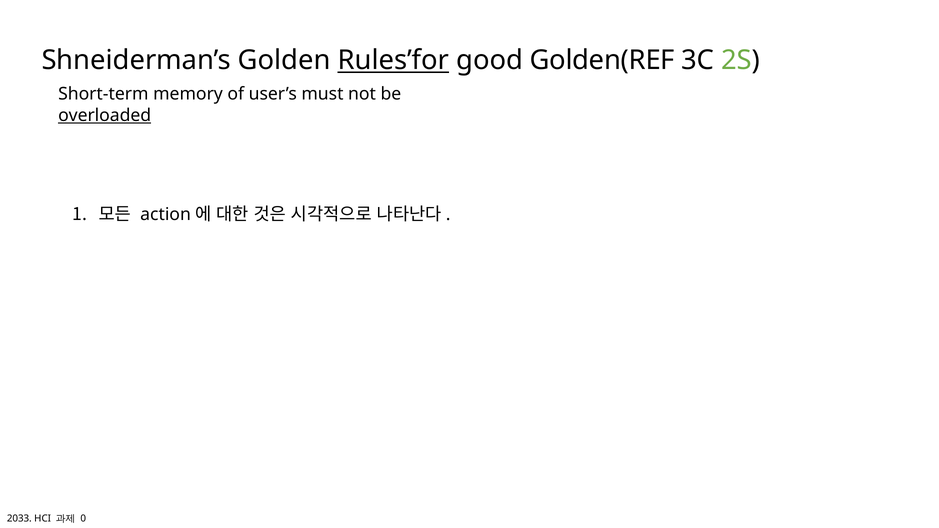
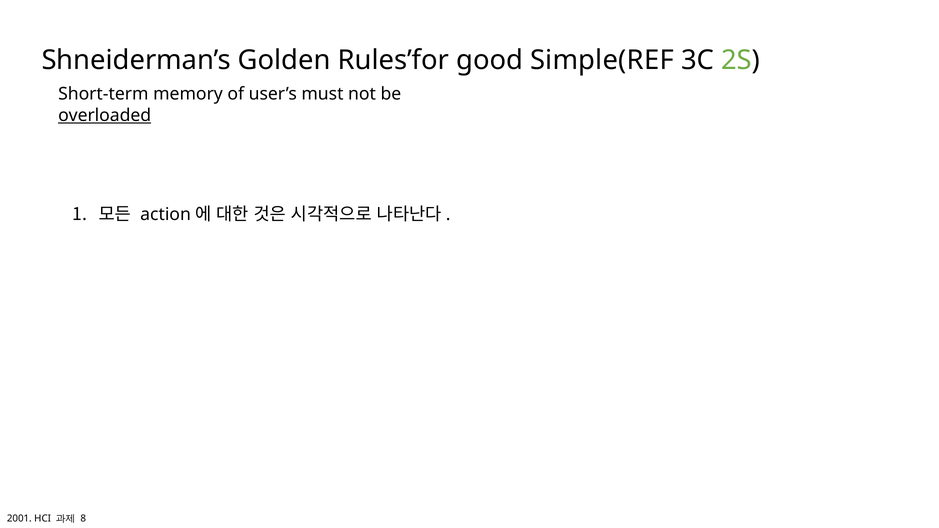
Rules’for underline: present -> none
Golden(REF: Golden(REF -> Simple(REF
2033: 2033 -> 2001
0: 0 -> 8
